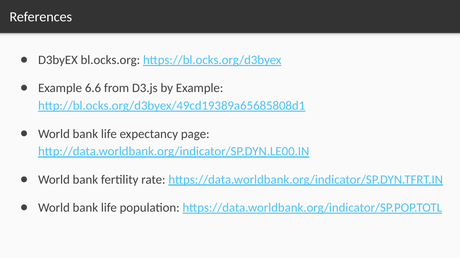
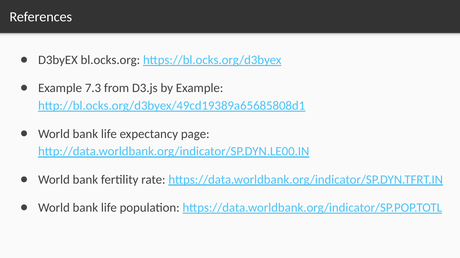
6.6: 6.6 -> 7.3
